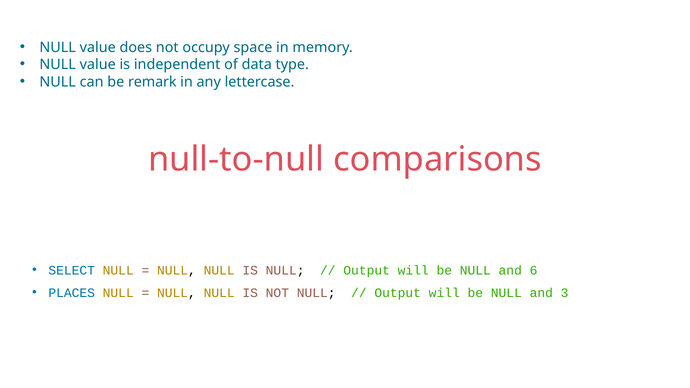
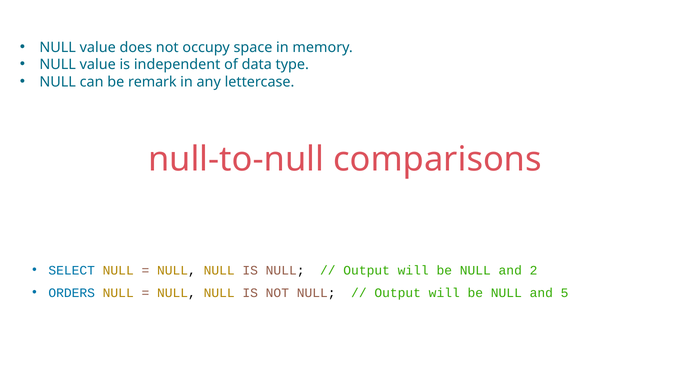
6: 6 -> 2
PLACES: PLACES -> ORDERS
3: 3 -> 5
